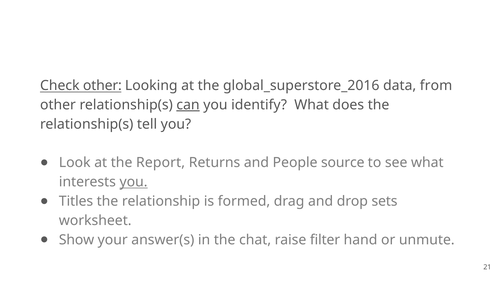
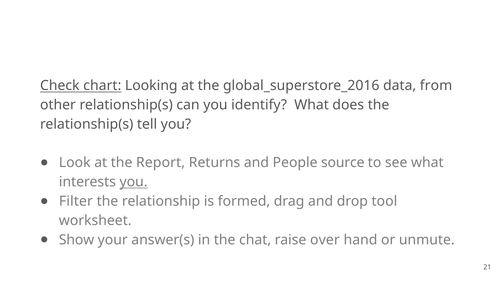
Check other: other -> chart
can underline: present -> none
Titles: Titles -> Filter
sets: sets -> tool
filter: filter -> over
